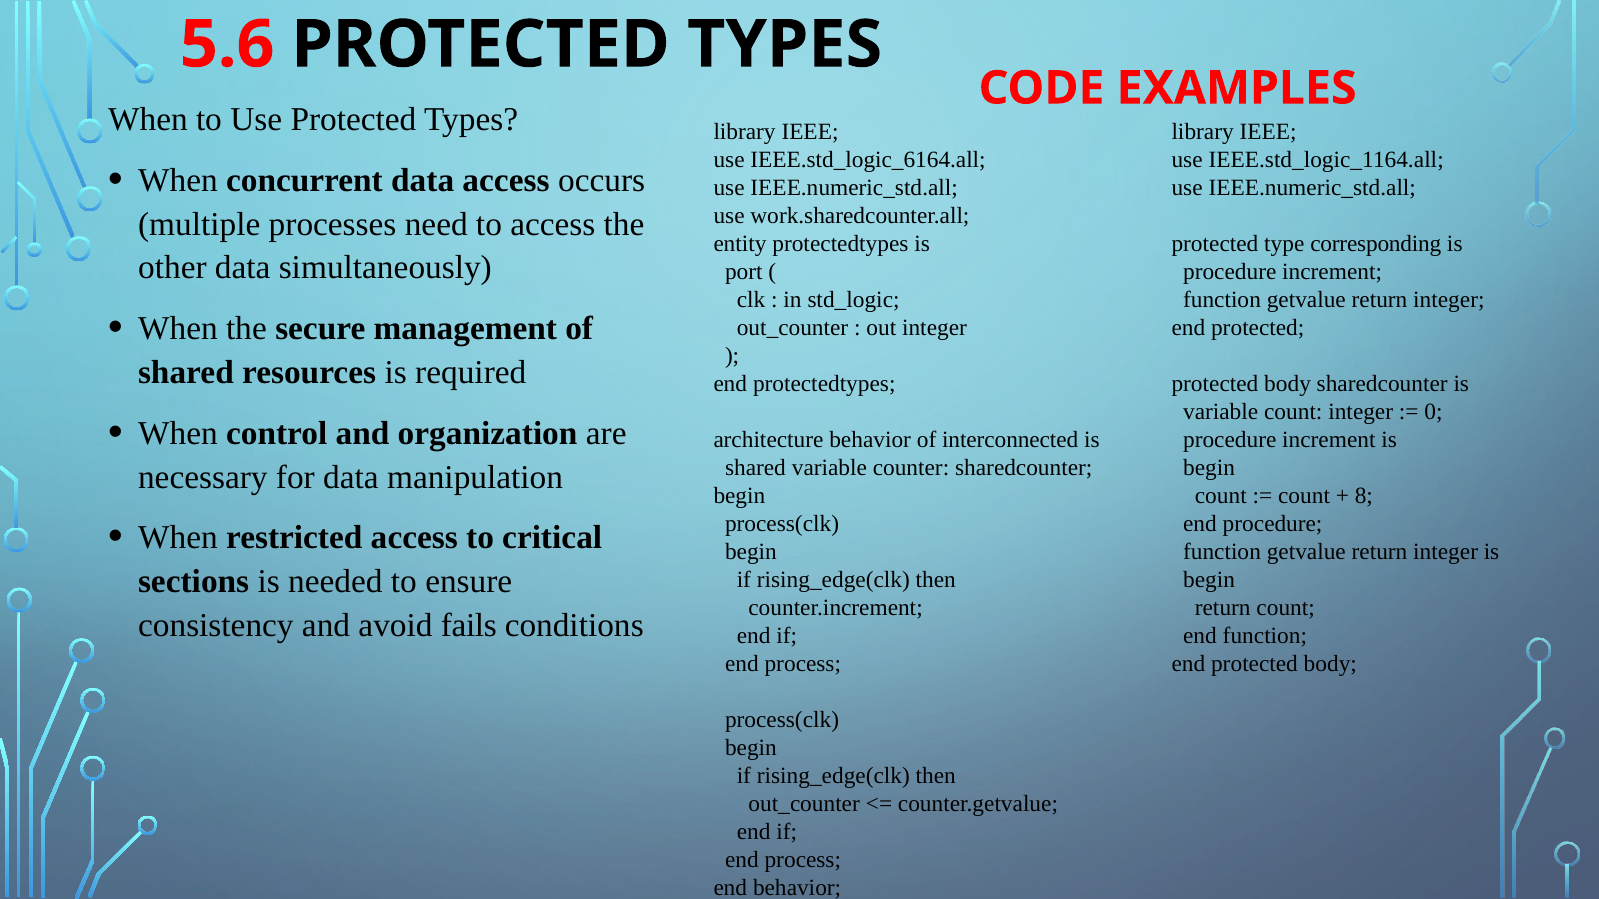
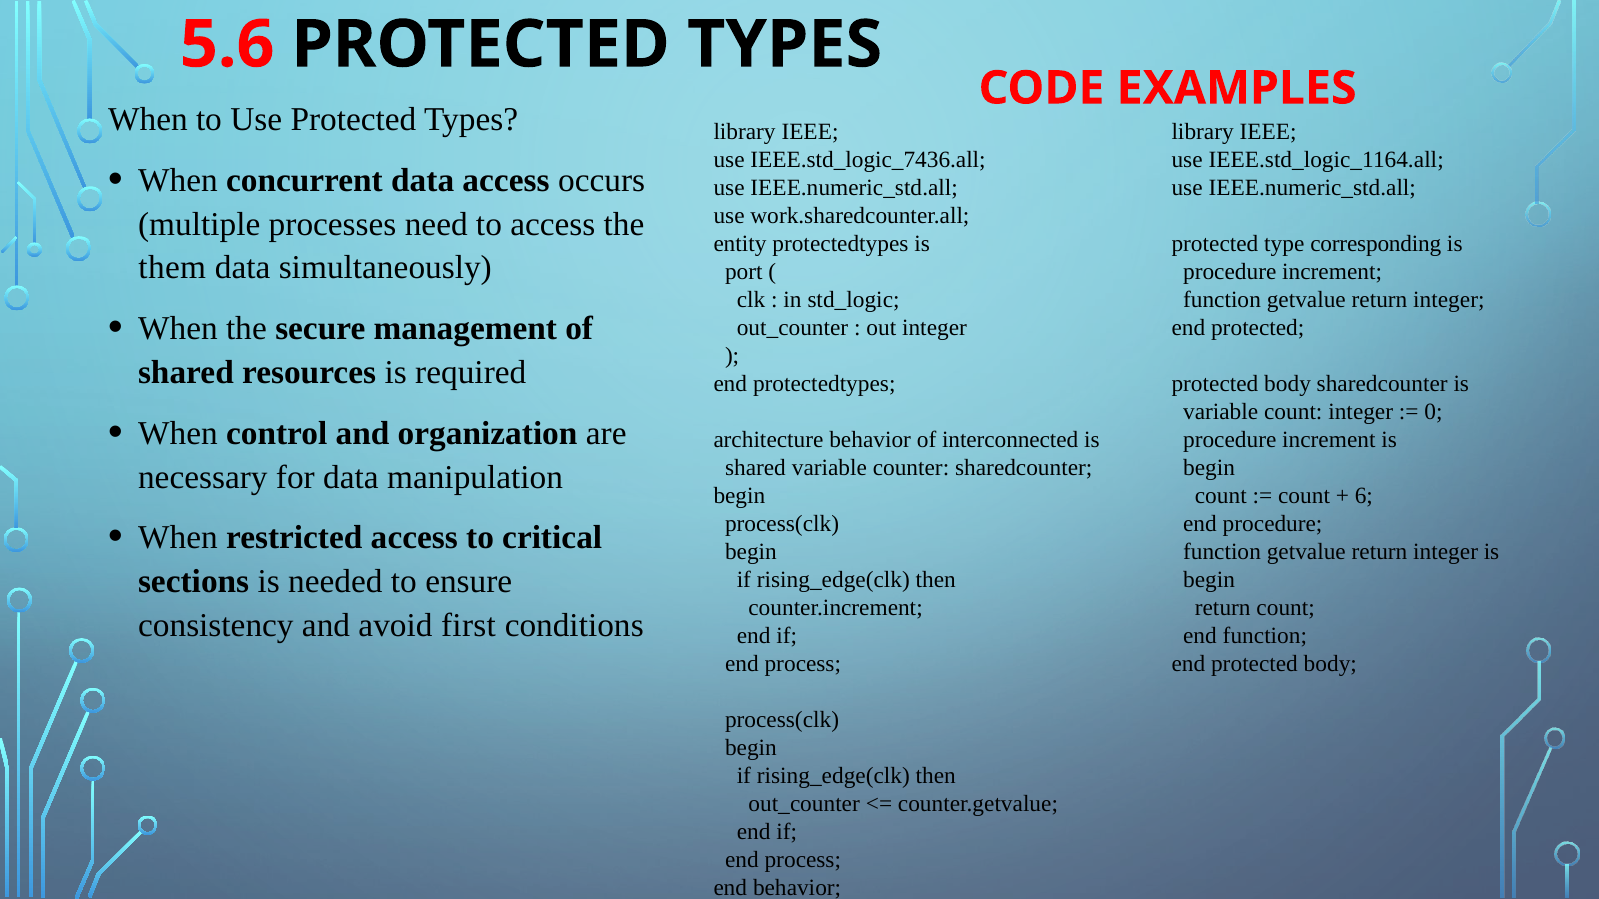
IEEE.std_logic_6164.all: IEEE.std_logic_6164.all -> IEEE.std_logic_7436.all
other: other -> them
8: 8 -> 6
fails: fails -> first
